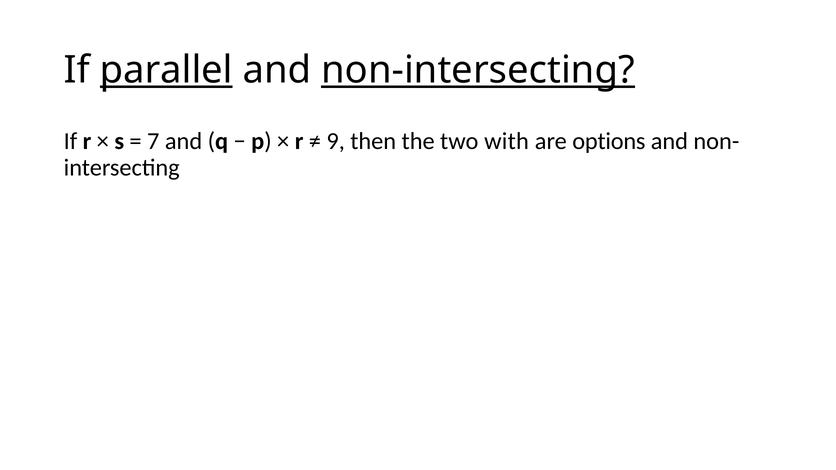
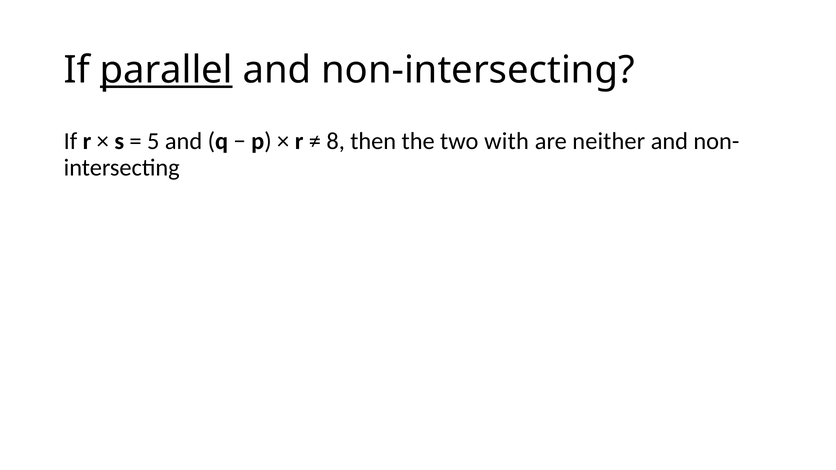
non-intersecting underline: present -> none
7: 7 -> 5
9: 9 -> 8
options: options -> neither
